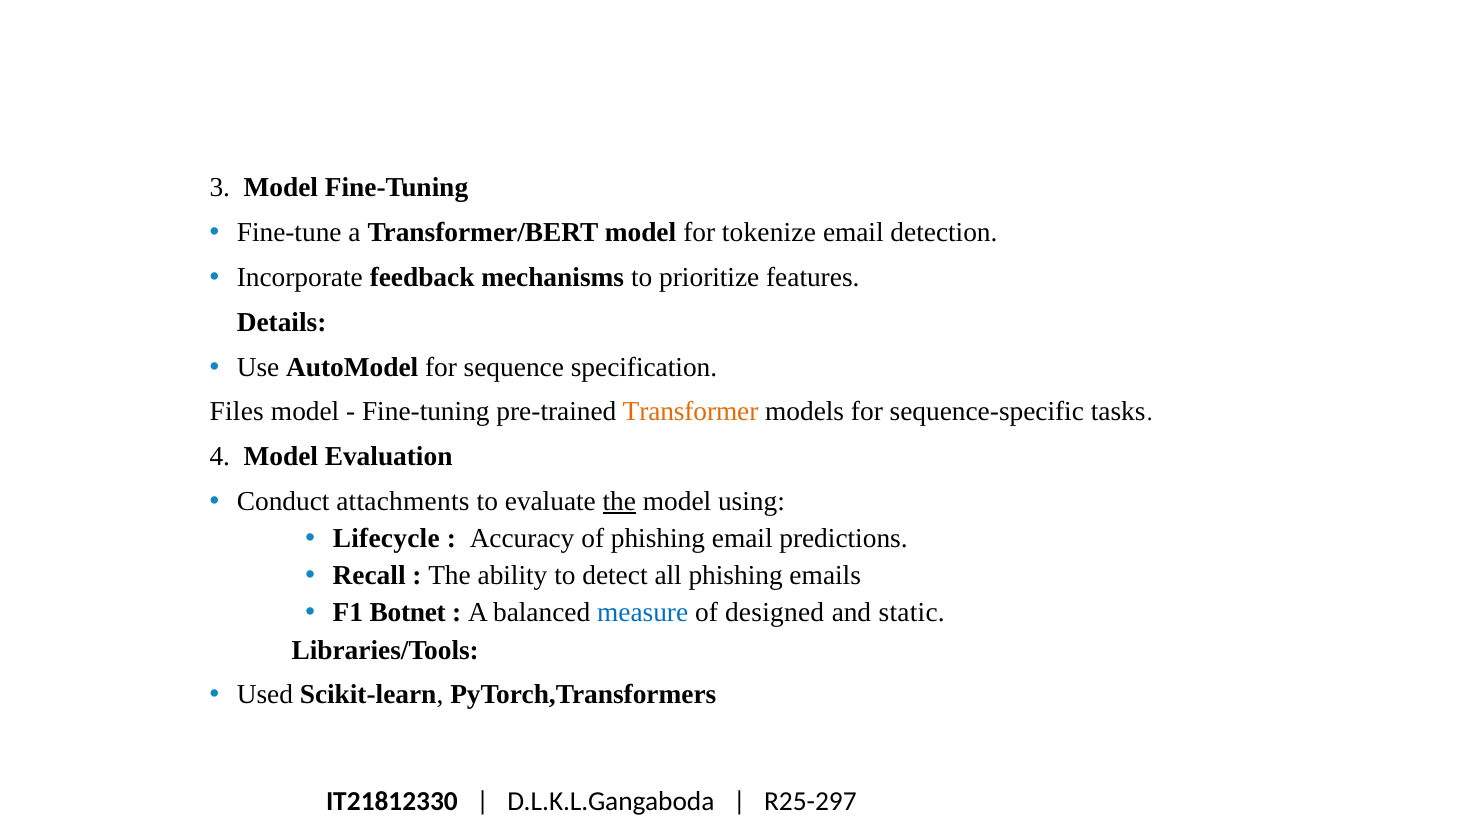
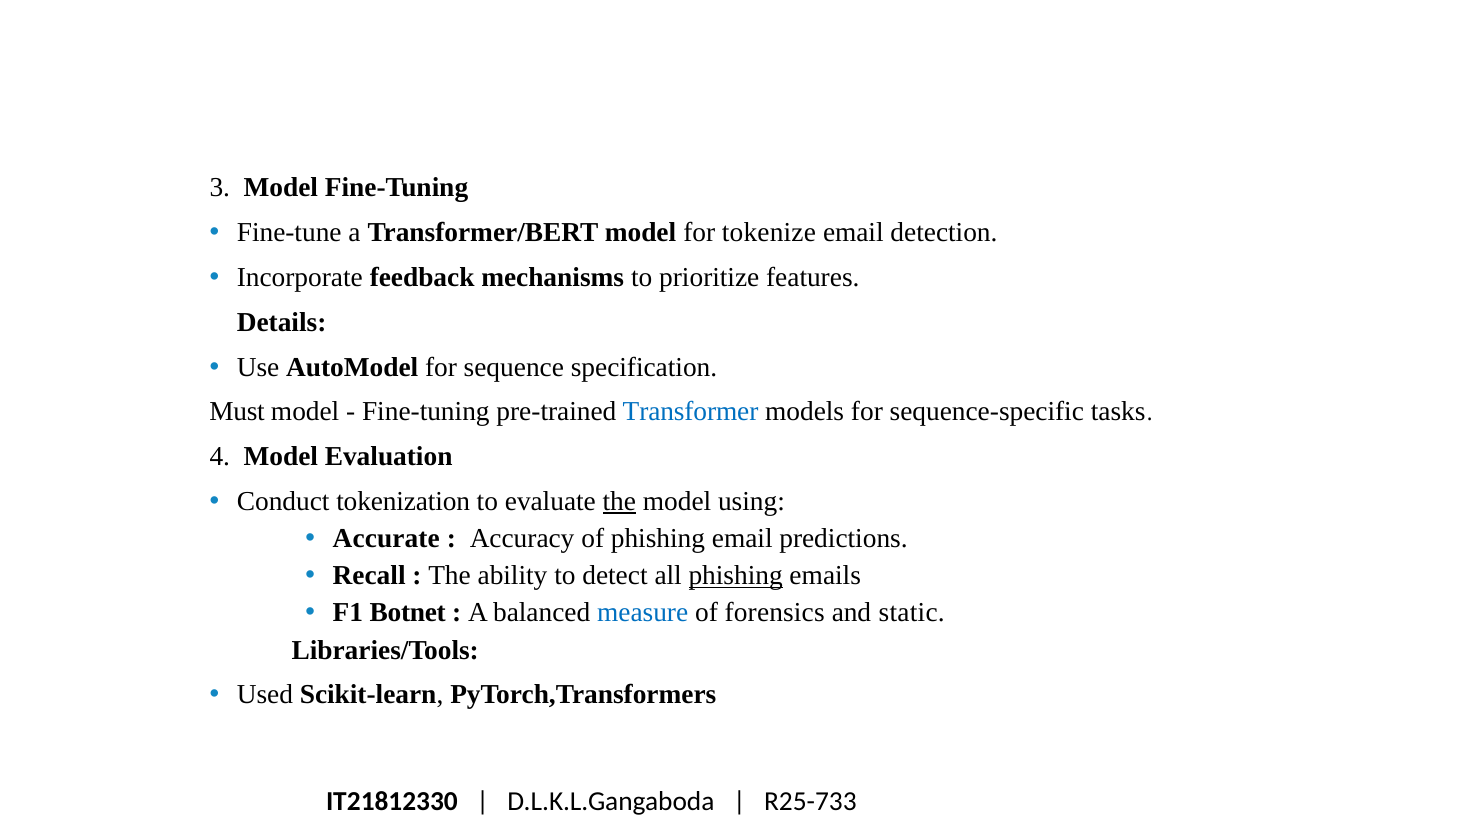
Files: Files -> Must
Transformer colour: orange -> blue
attachments: attachments -> tokenization
Lifecycle: Lifecycle -> Accurate
phishing at (736, 576) underline: none -> present
designed: designed -> forensics
R25-297: R25-297 -> R25-733
